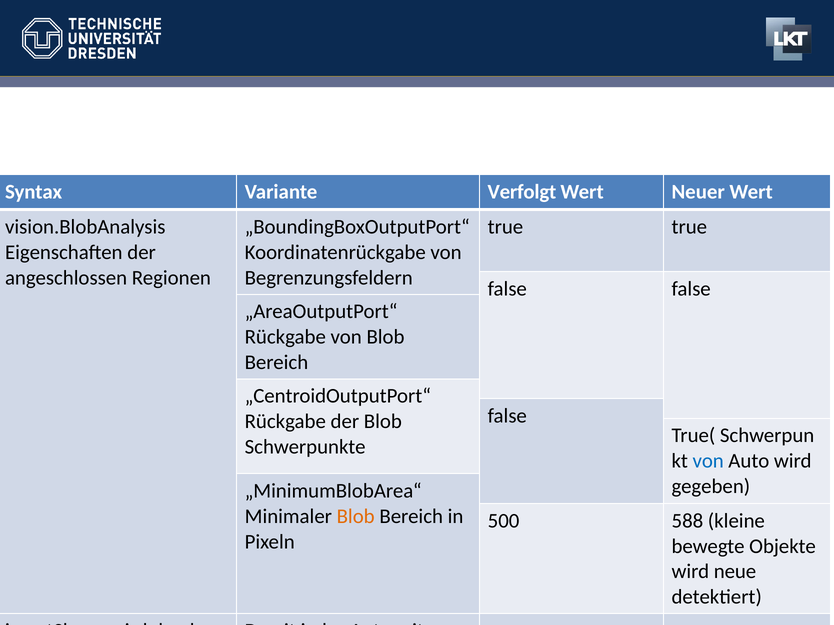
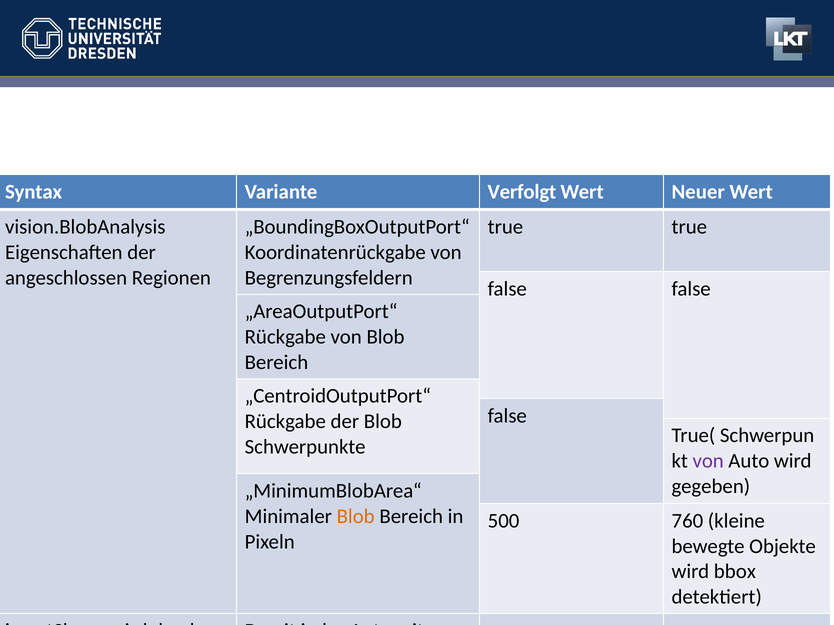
von at (708, 461) colour: blue -> purple
588: 588 -> 760
neue: neue -> bbox
